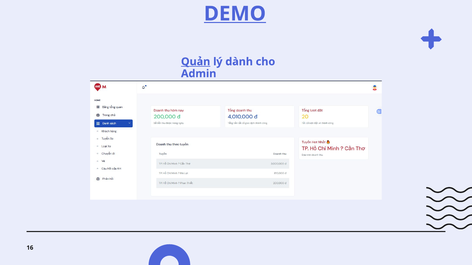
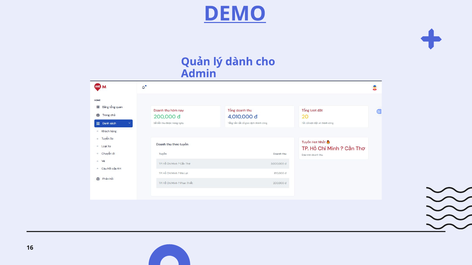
Quản underline: present -> none
